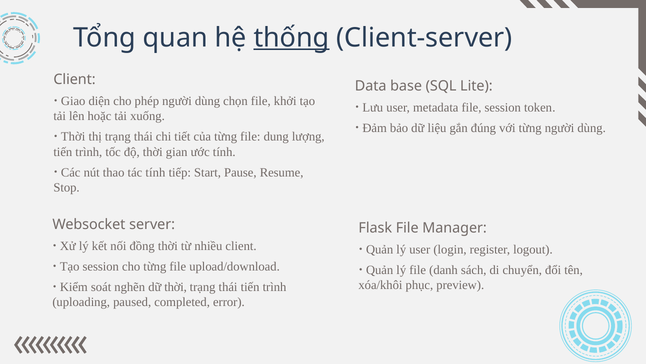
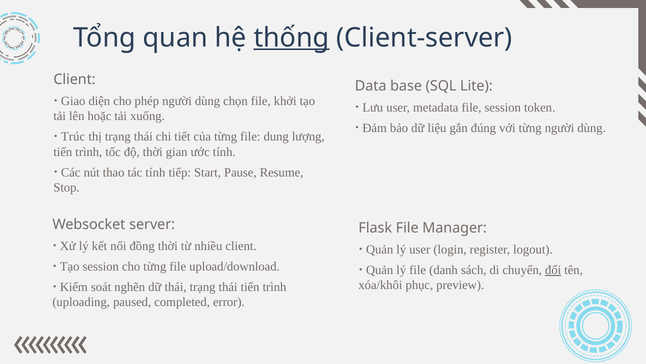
Thời at (73, 137): Thời -> Trúc
đổi underline: none -> present
dữ thời: thời -> thái
